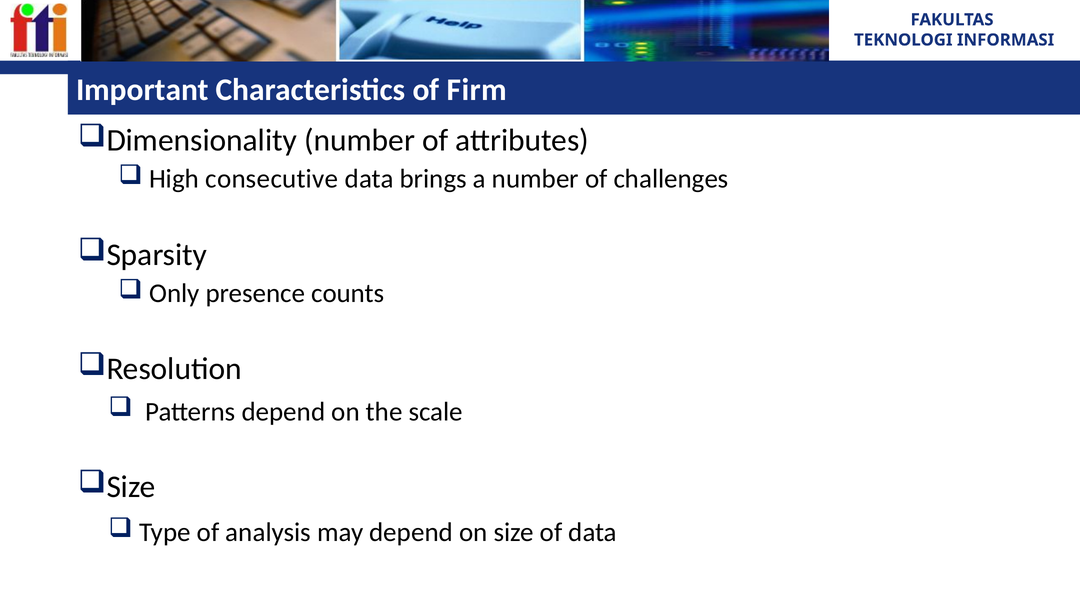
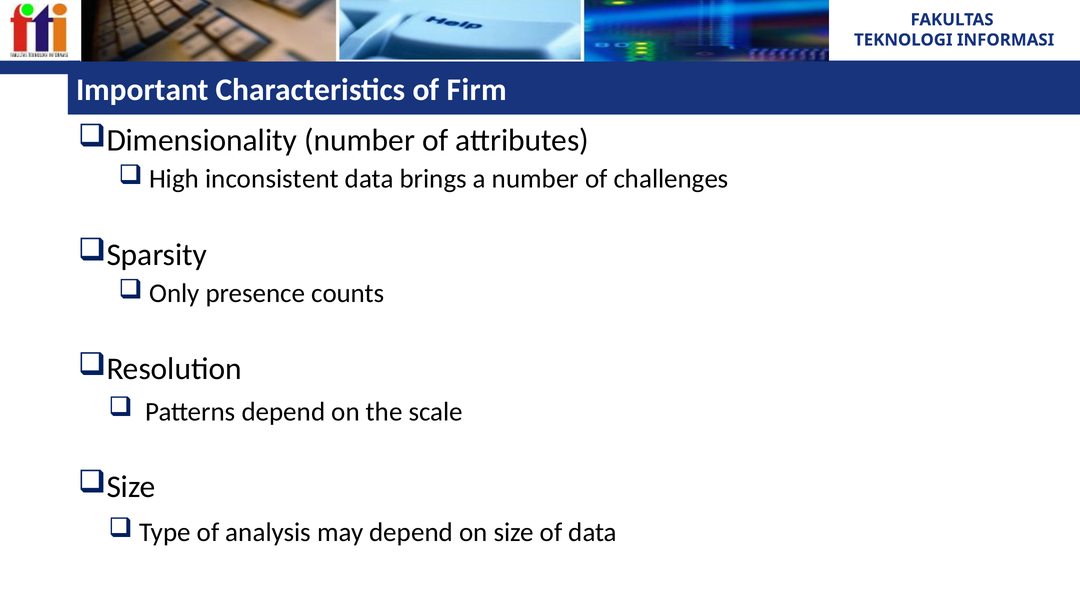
consecutive: consecutive -> inconsistent
